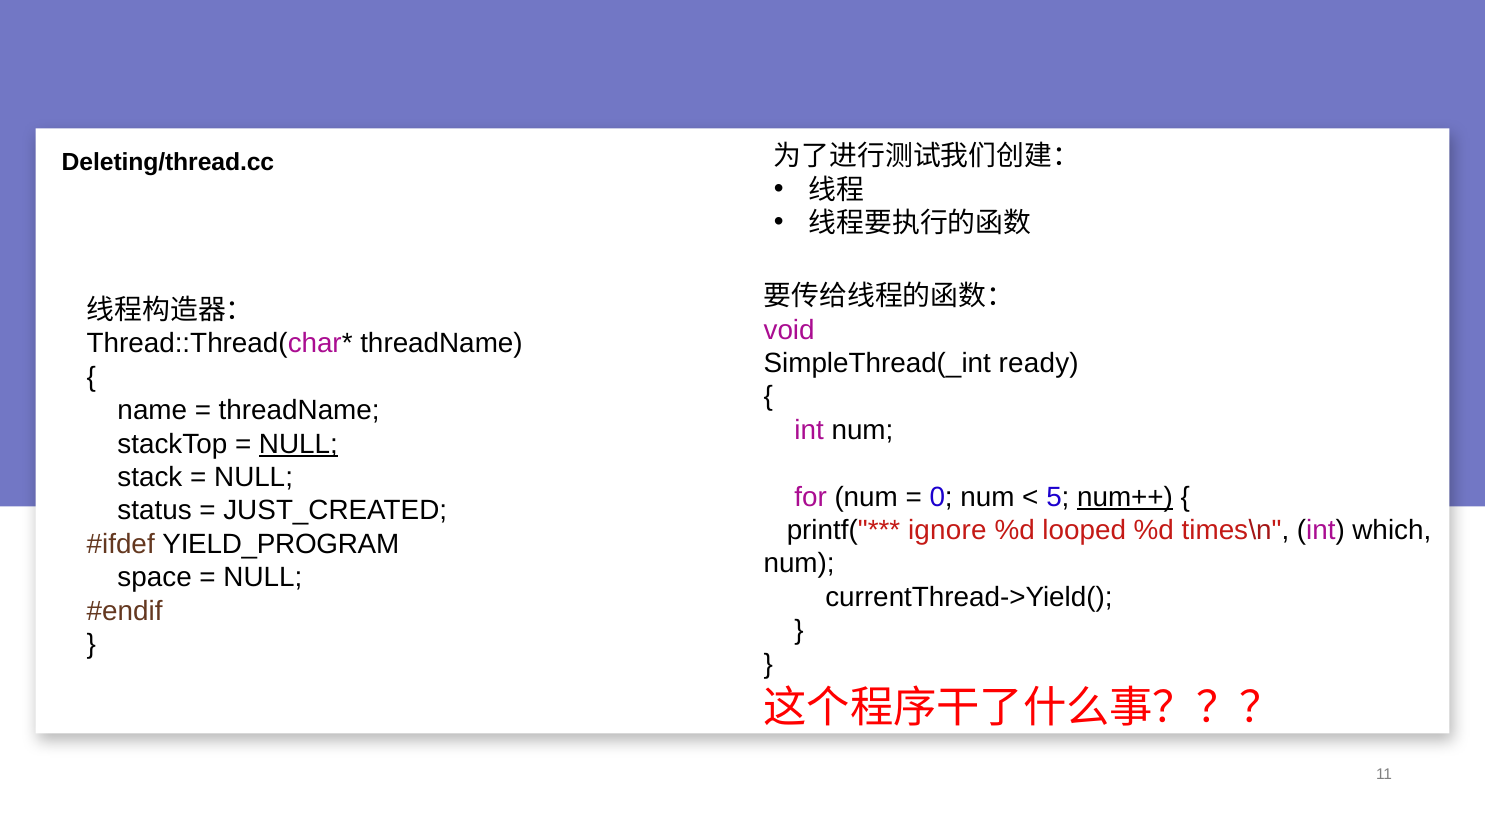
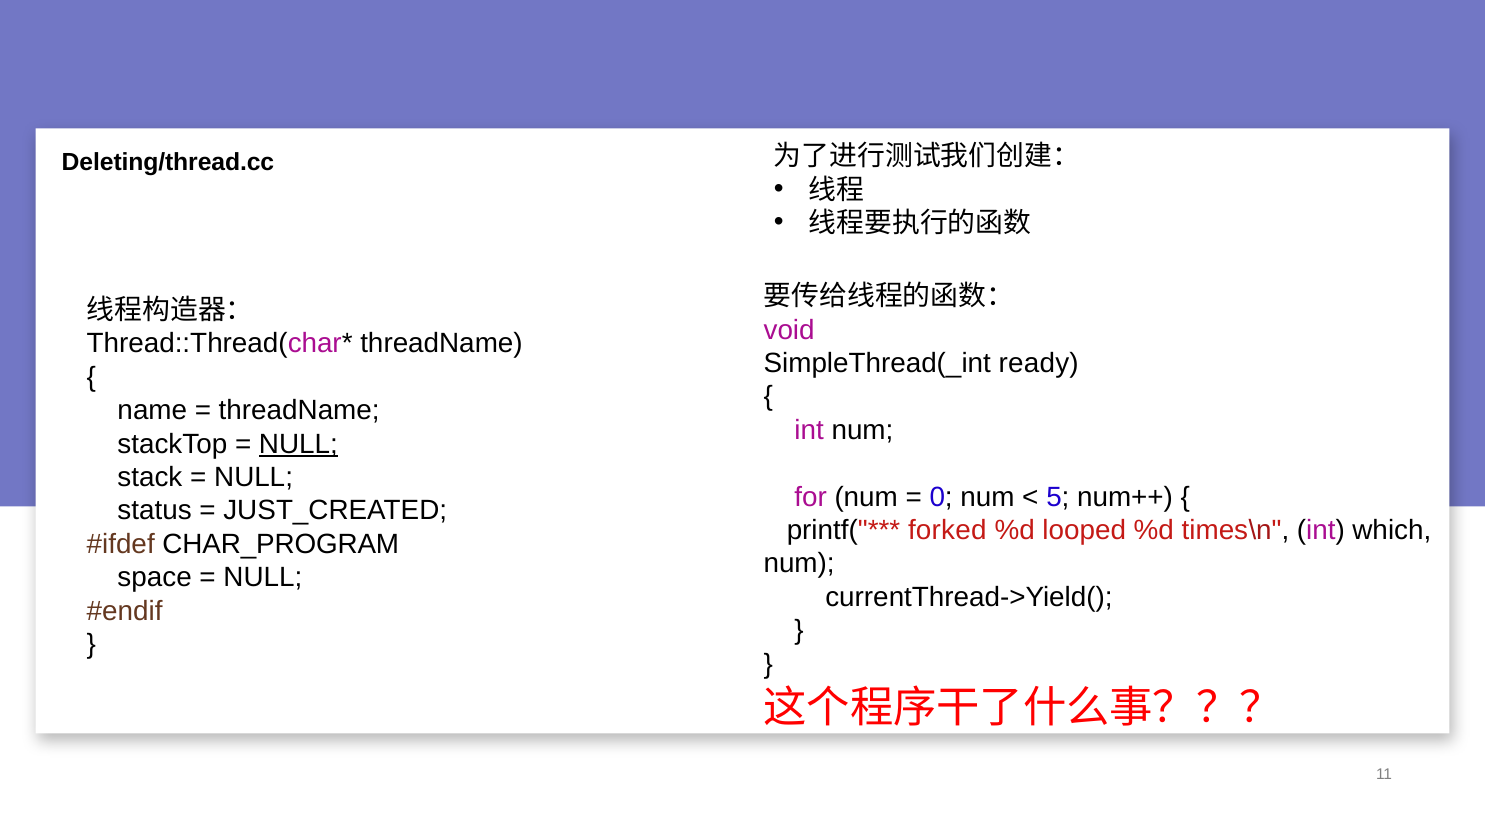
num++ underline: present -> none
ignore: ignore -> forked
YIELD_PROGRAM: YIELD_PROGRAM -> CHAR_PROGRAM
